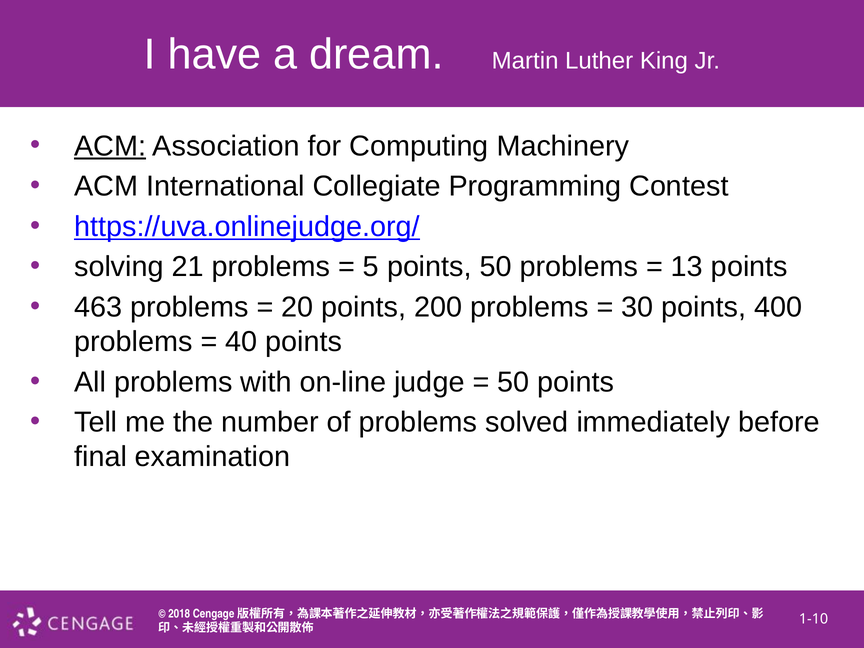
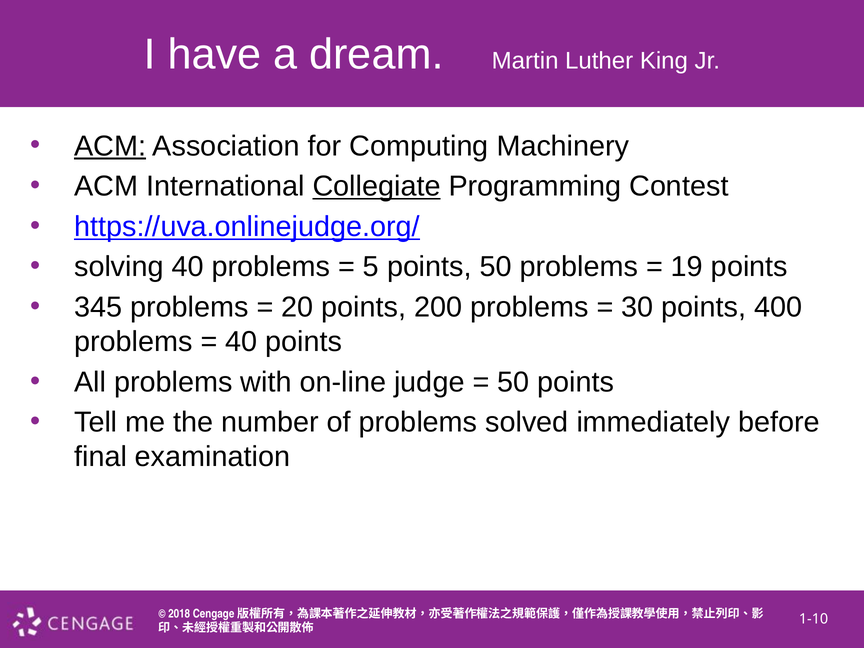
Collegiate underline: none -> present
solving 21: 21 -> 40
13: 13 -> 19
463: 463 -> 345
